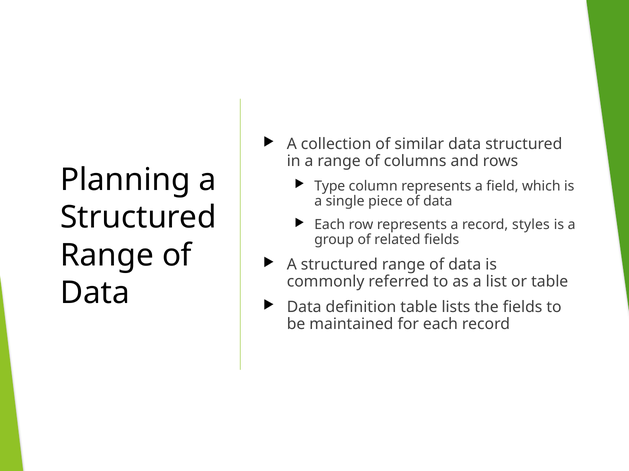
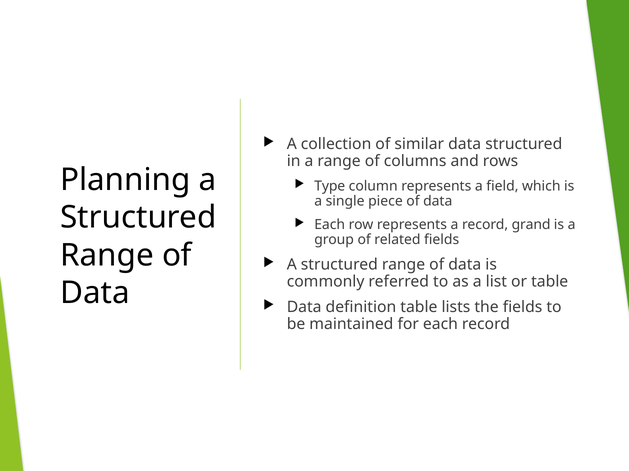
styles: styles -> grand
